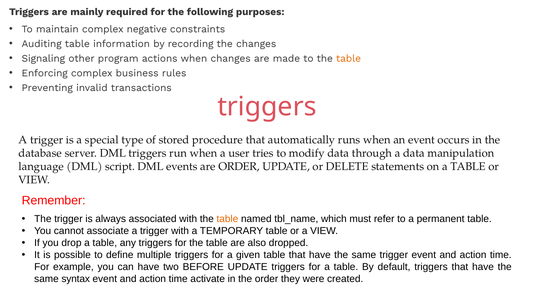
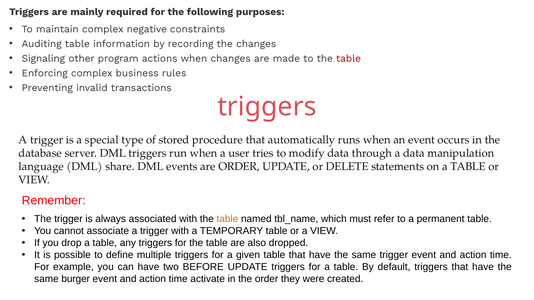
table at (349, 58) colour: orange -> red
script: script -> share
syntax: syntax -> burger
